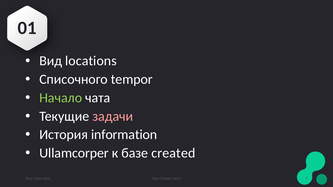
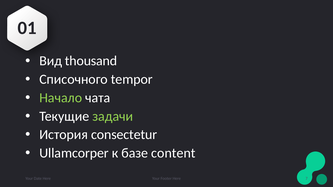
locations: locations -> thousand
задачи colour: pink -> light green
information: information -> consectetur
created: created -> content
